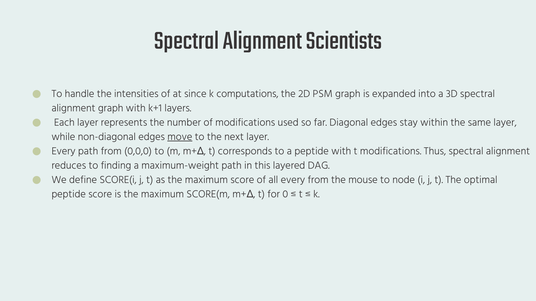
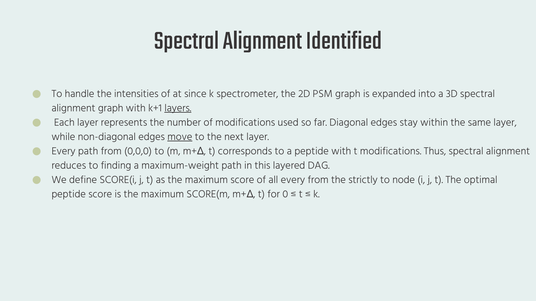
Scientists: Scientists -> Identified
computations: computations -> spectrometer
layers underline: none -> present
mouse: mouse -> strictly
